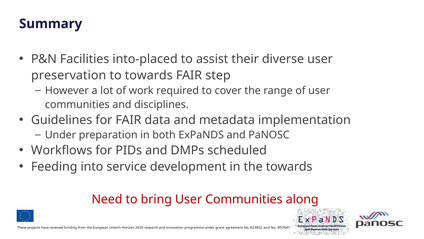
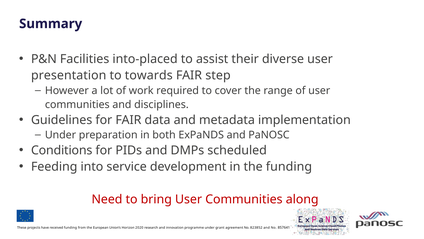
preservation: preservation -> presentation
Workflows: Workflows -> Conditions
the towards: towards -> funding
